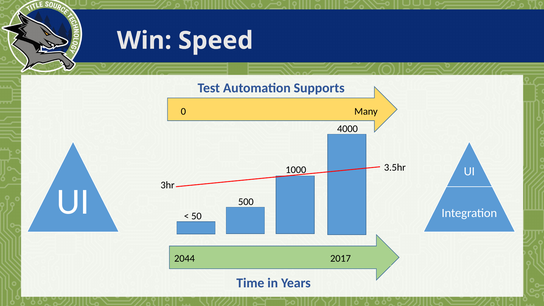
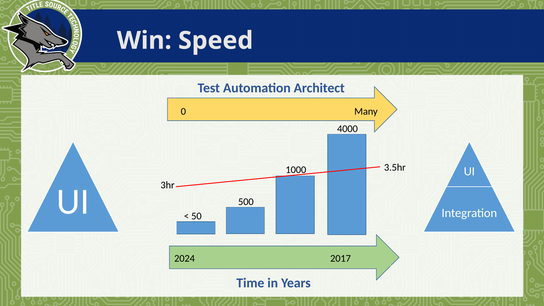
Supports: Supports -> Architect
2044: 2044 -> 2024
